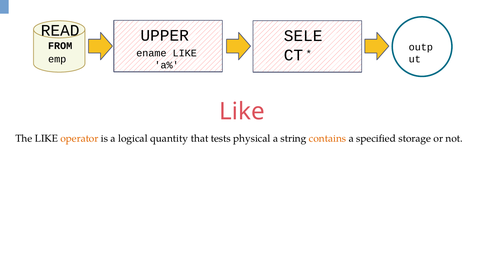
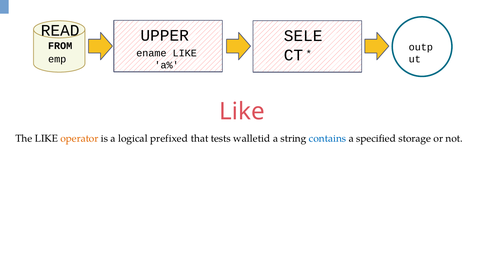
quantity: quantity -> prefixed
physical: physical -> walletid
contains colour: orange -> blue
